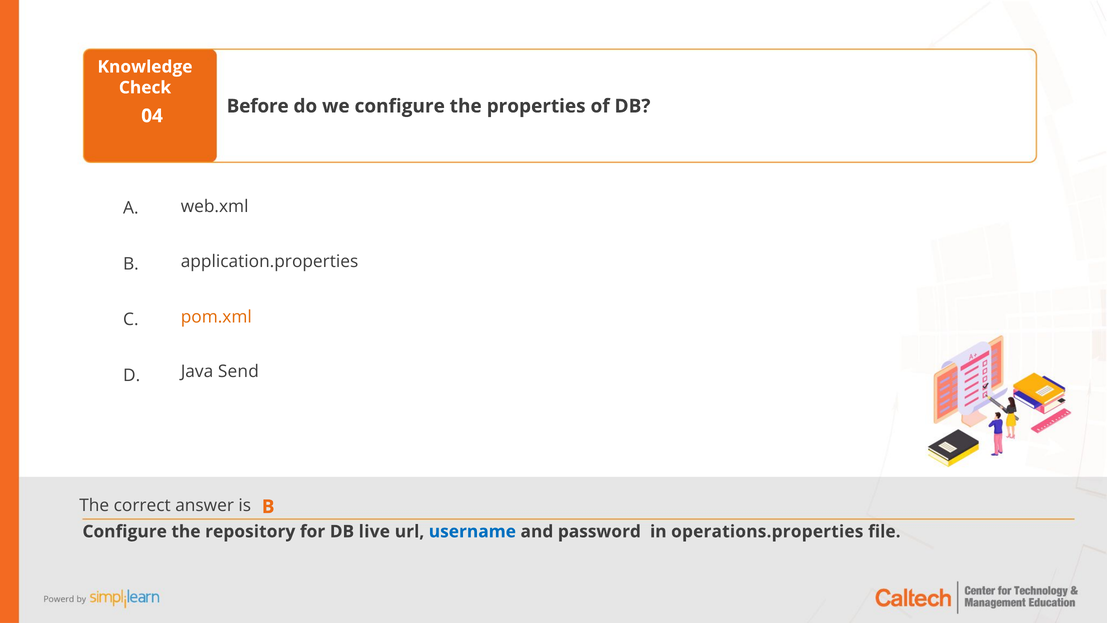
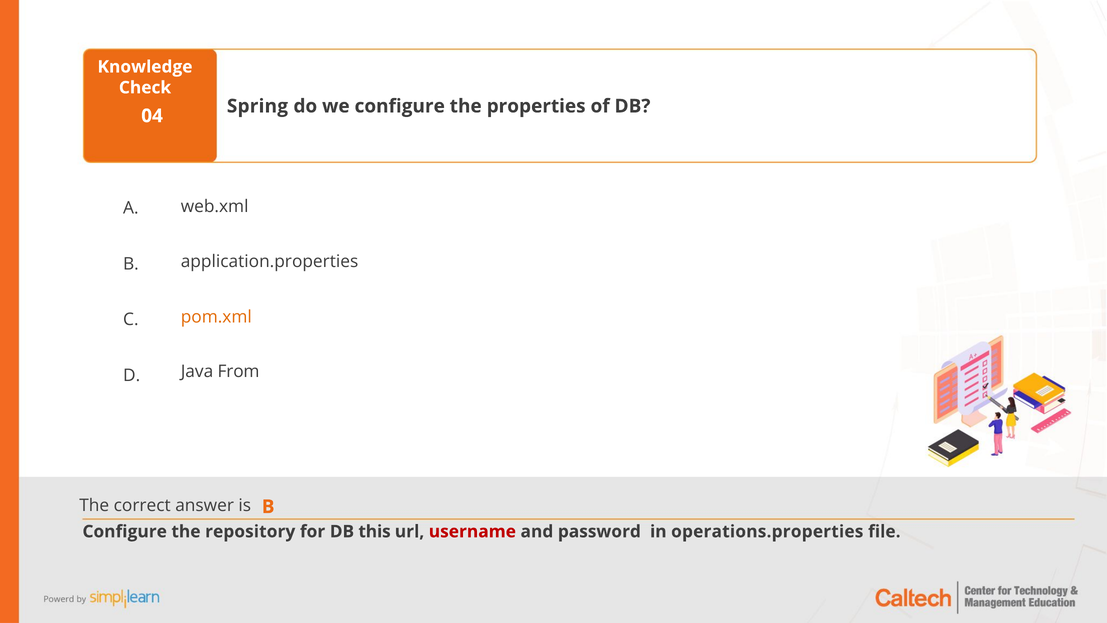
Before: Before -> Spring
Send: Send -> From
live: live -> this
username colour: blue -> red
